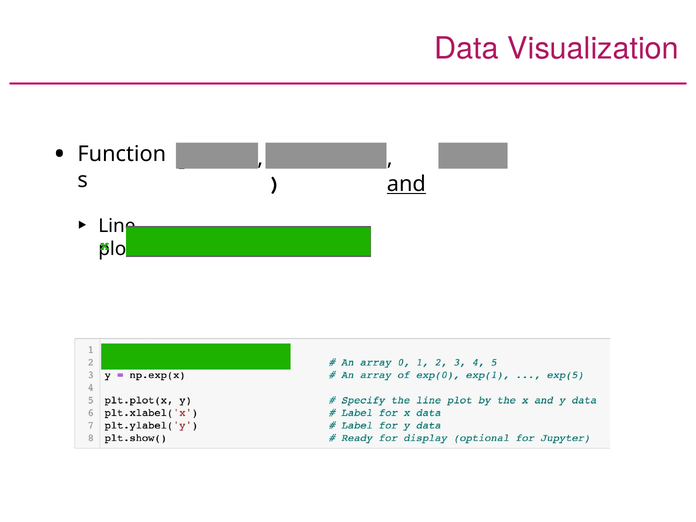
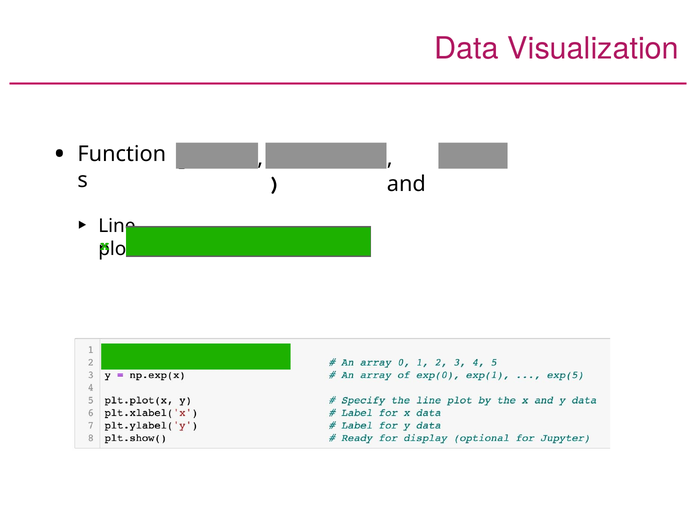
and underline: present -> none
